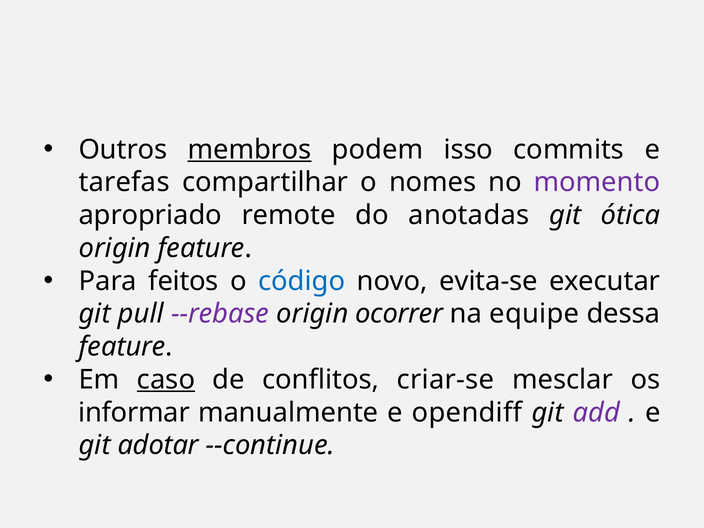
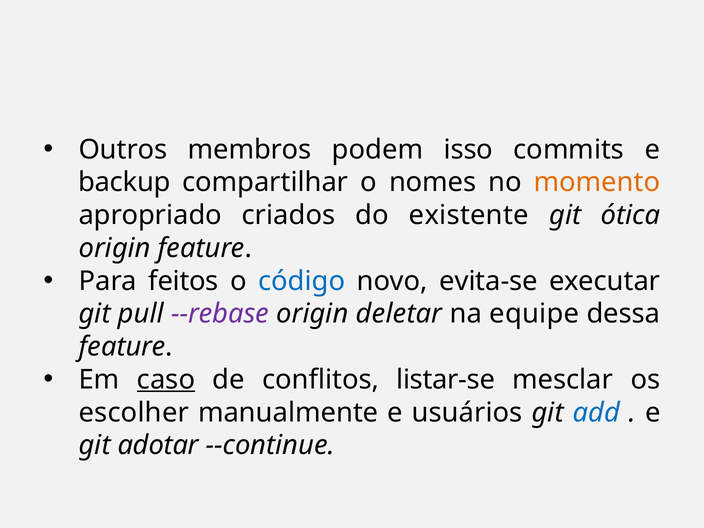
membros underline: present -> none
tarefas: tarefas -> backup
momento colour: purple -> orange
remote: remote -> criados
anotadas: anotadas -> existente
ocorrer: ocorrer -> deletar
criar-se: criar-se -> listar-se
informar: informar -> escolher
opendiff: opendiff -> usuários
add colour: purple -> blue
